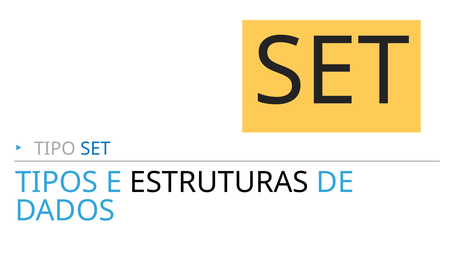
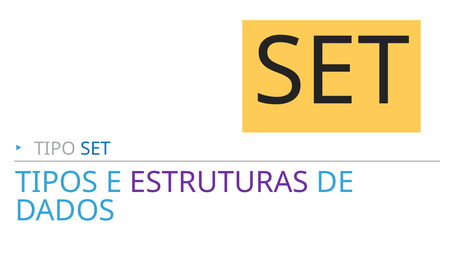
ESTRUTURAS colour: black -> purple
